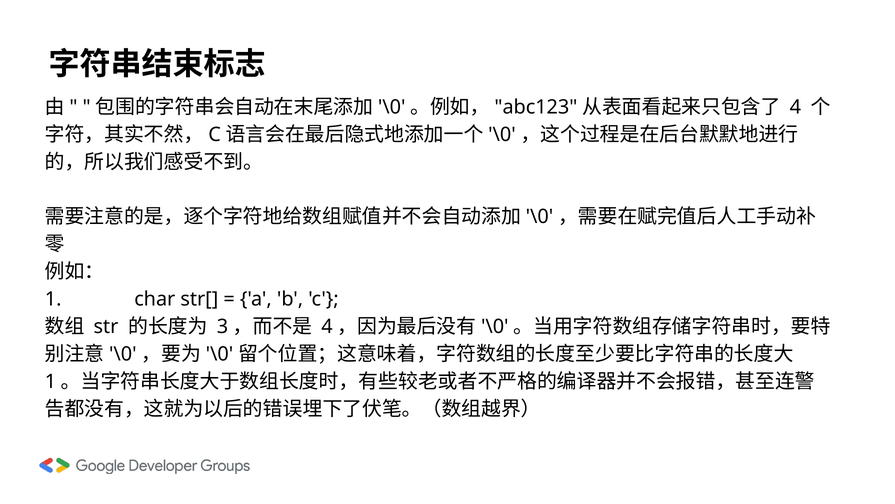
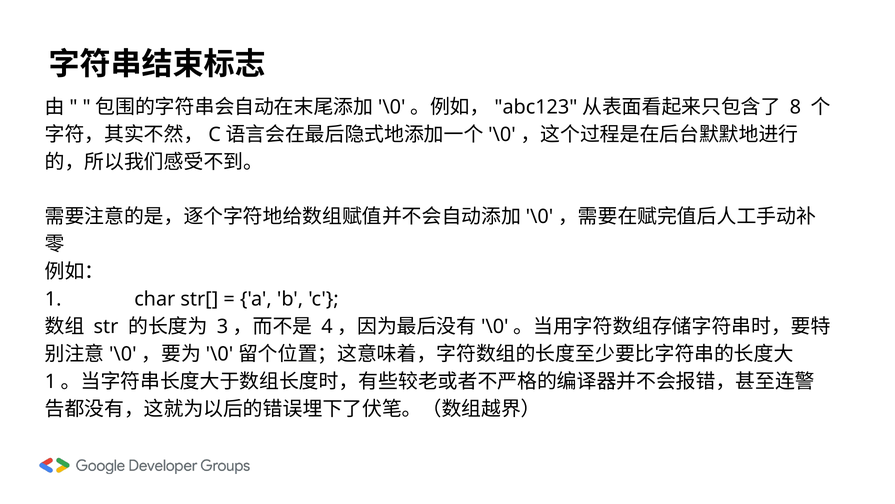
4: 4 -> 8
